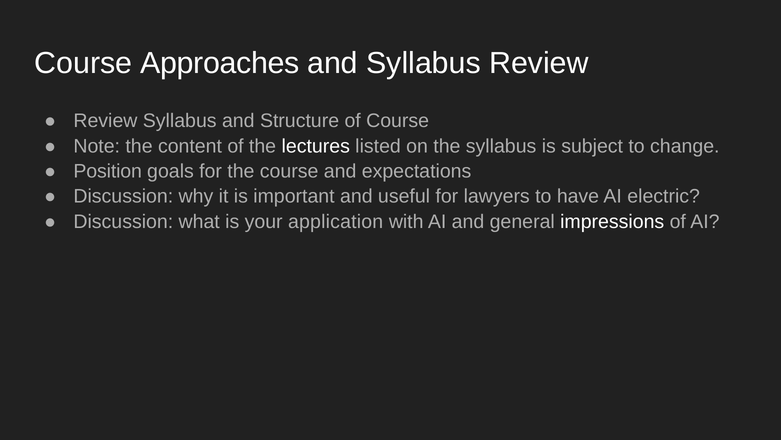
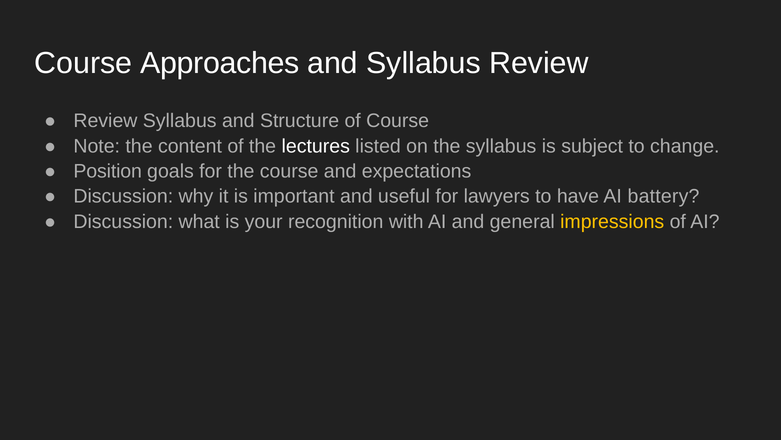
electric: electric -> battery
application: application -> recognition
impressions colour: white -> yellow
